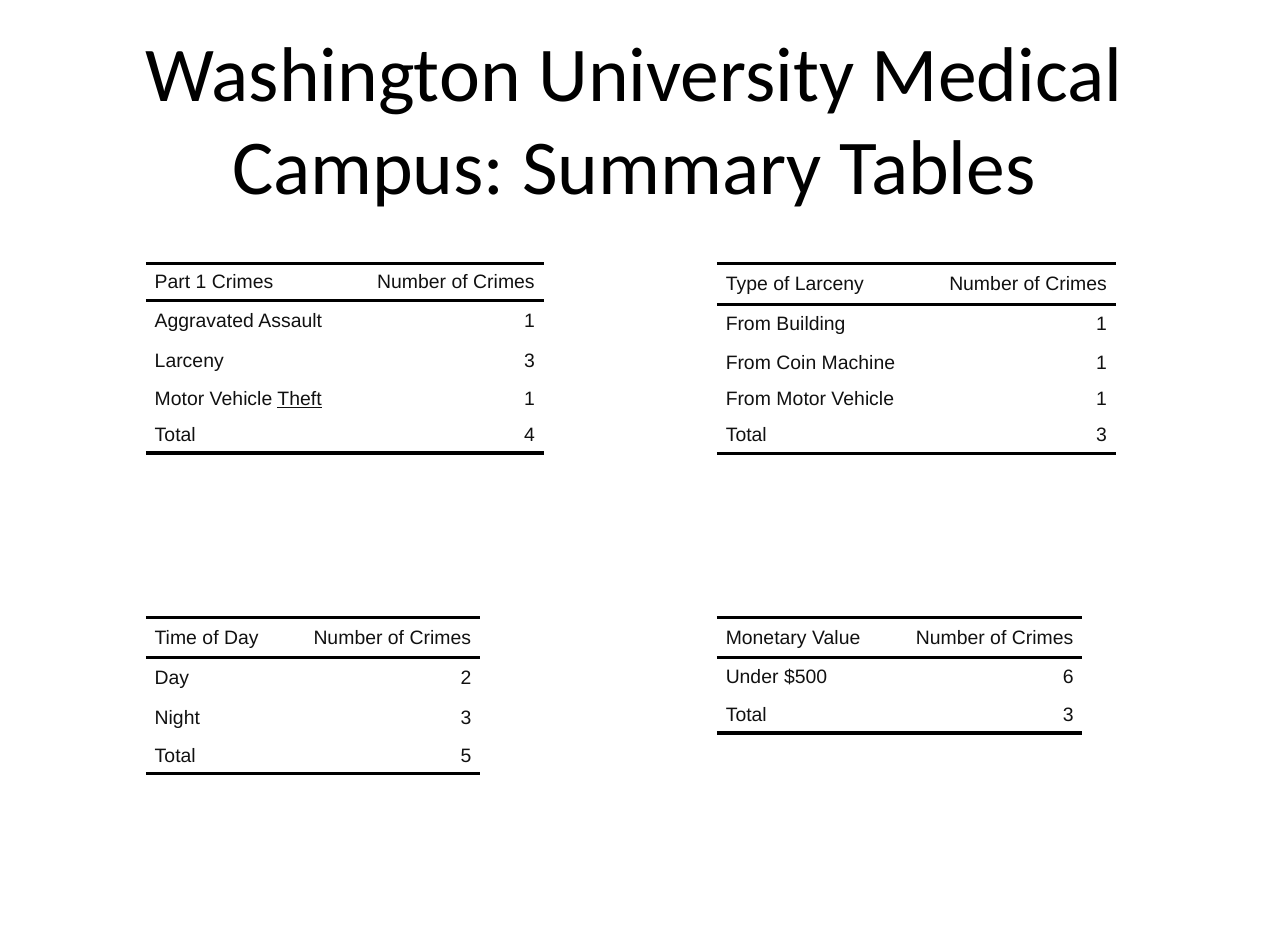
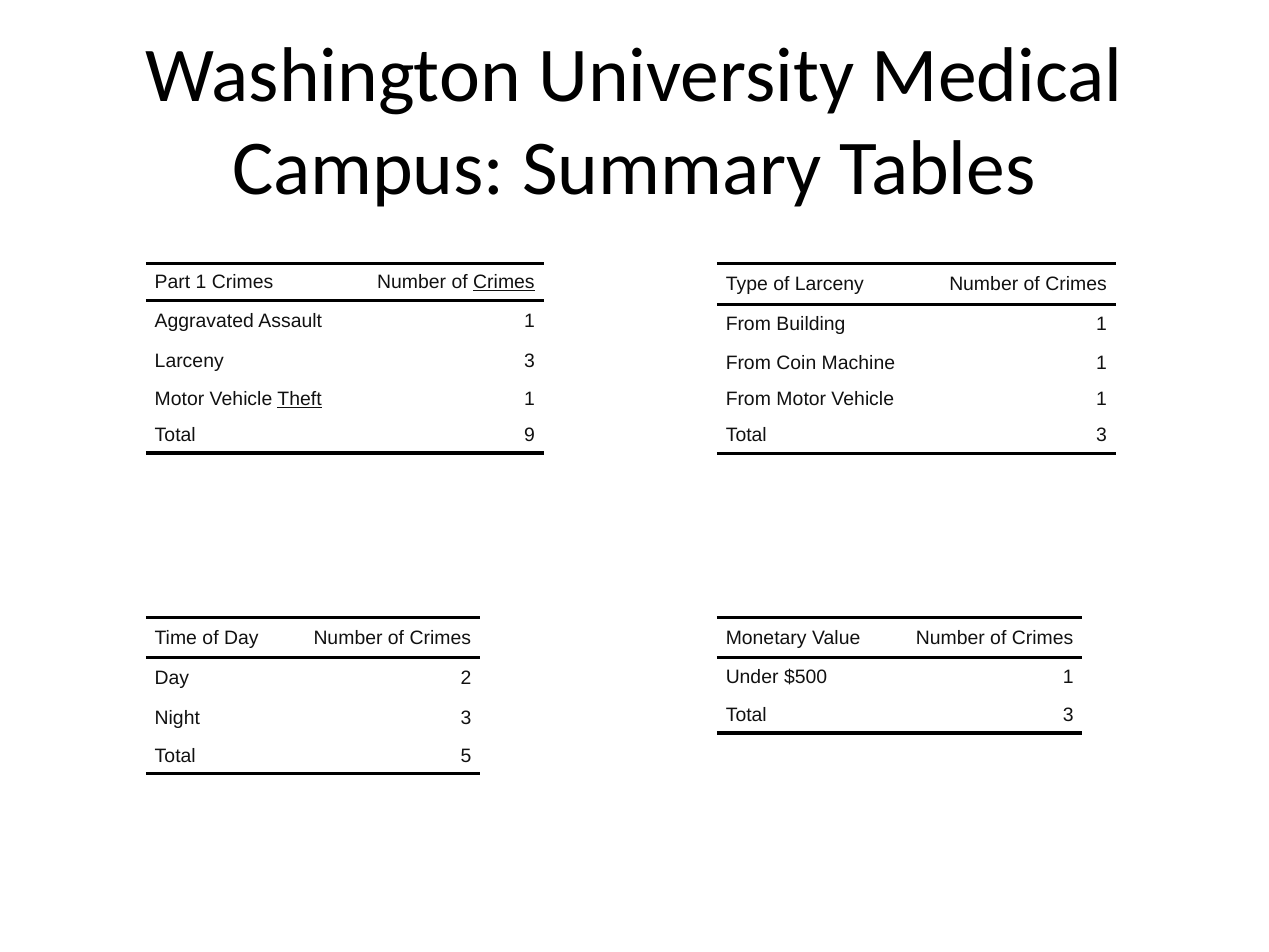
Crimes at (504, 282) underline: none -> present
4: 4 -> 9
$500 6: 6 -> 1
